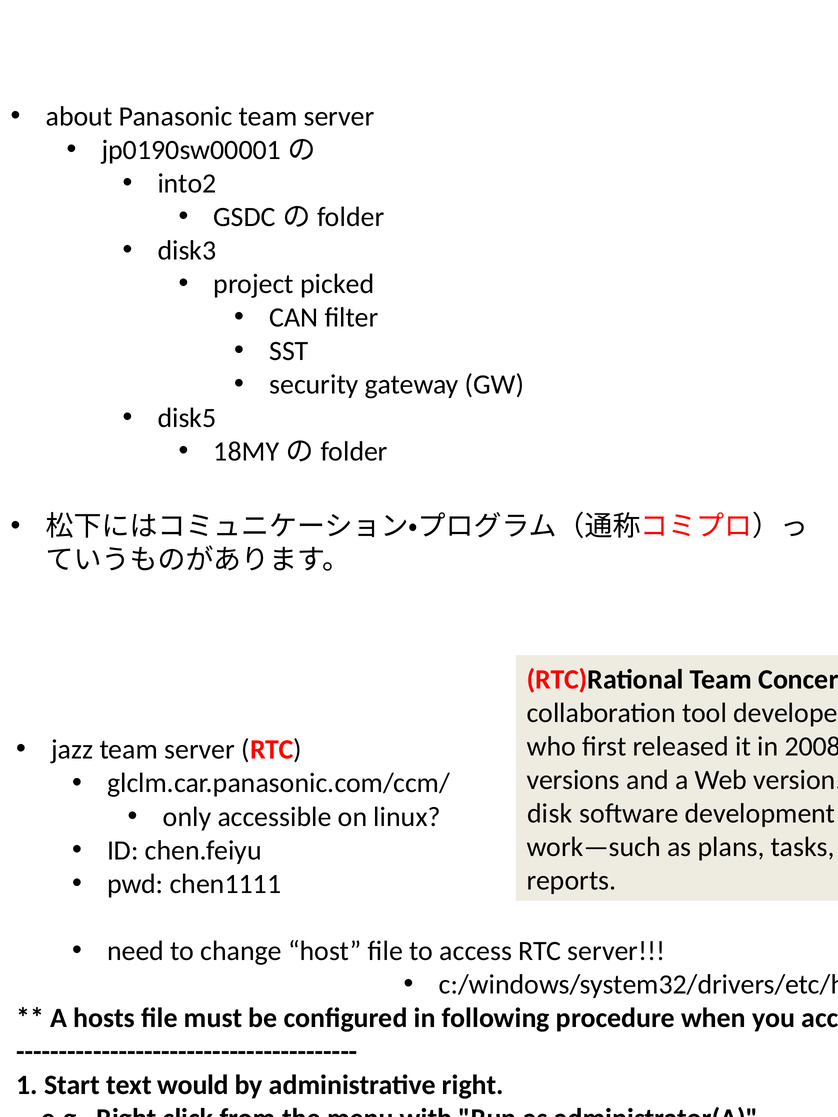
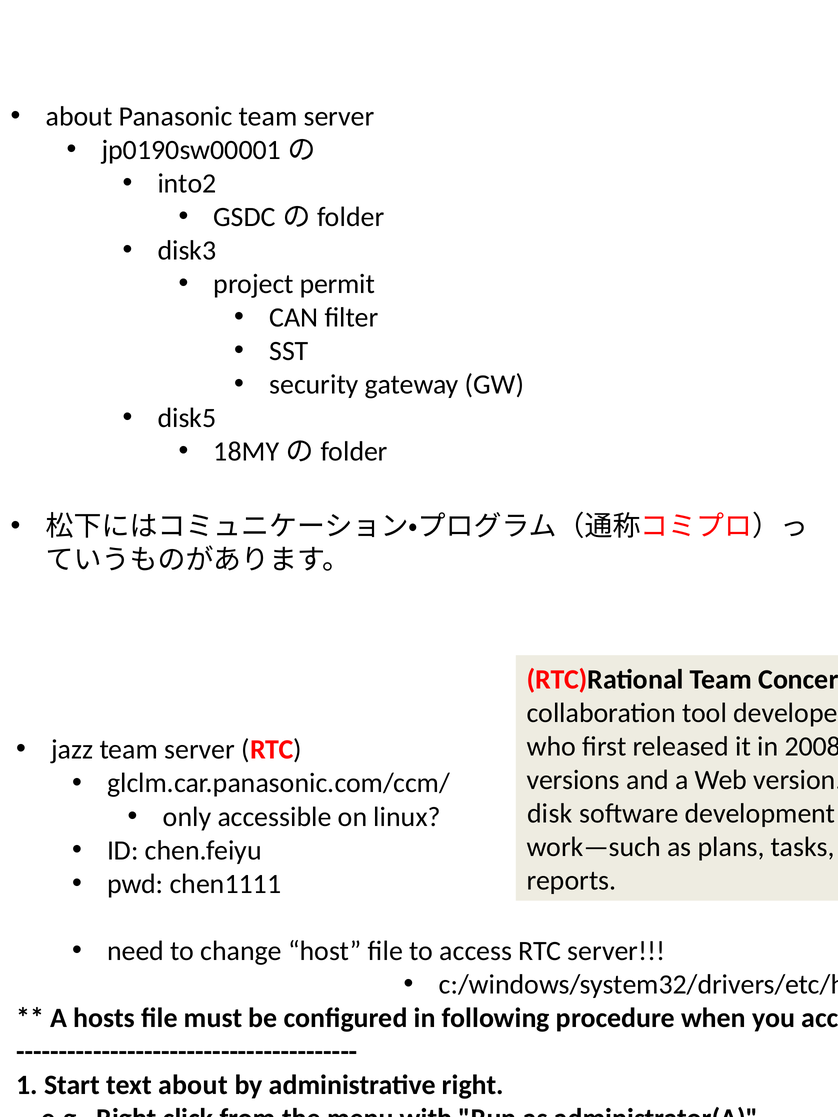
picked: picked -> permit
text would: would -> about
